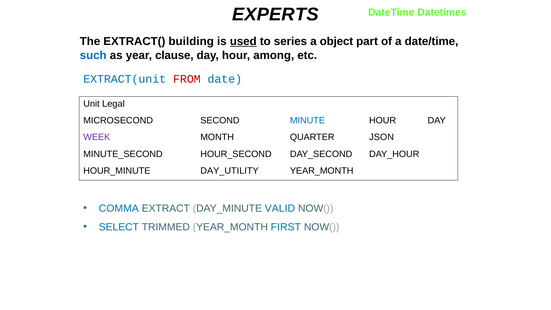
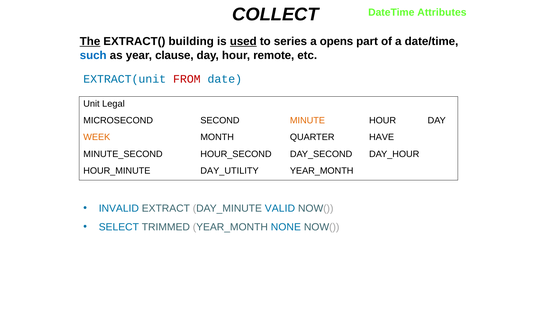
EXPERTS: EXPERTS -> COLLECT
Datetimes: Datetimes -> Attributes
The underline: none -> present
object: object -> opens
among: among -> remote
MINUTE colour: blue -> orange
WEEK colour: purple -> orange
JSON: JSON -> HAVE
COMMA: COMMA -> INVALID
FIRST: FIRST -> NONE
